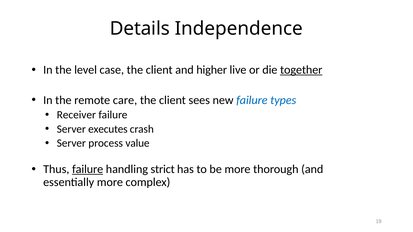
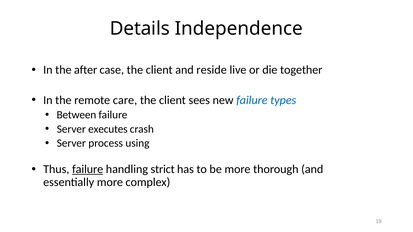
level: level -> after
higher: higher -> reside
together underline: present -> none
Receiver: Receiver -> Between
value: value -> using
